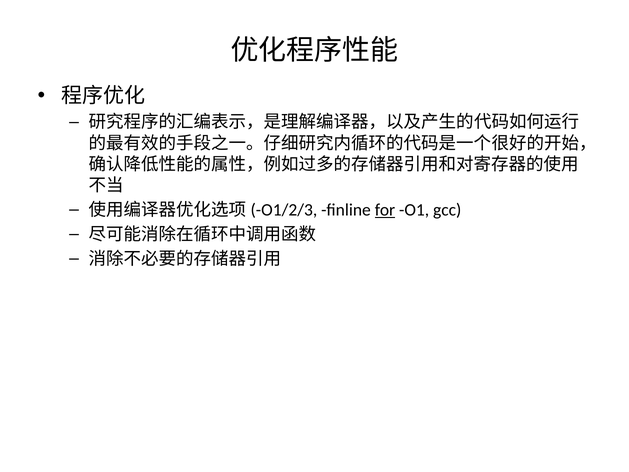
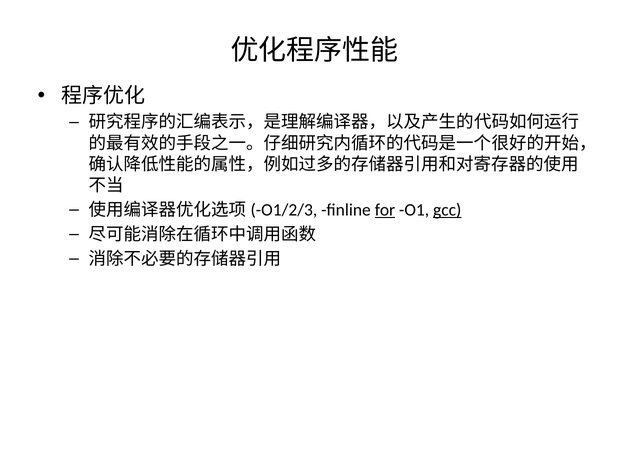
gcc underline: none -> present
